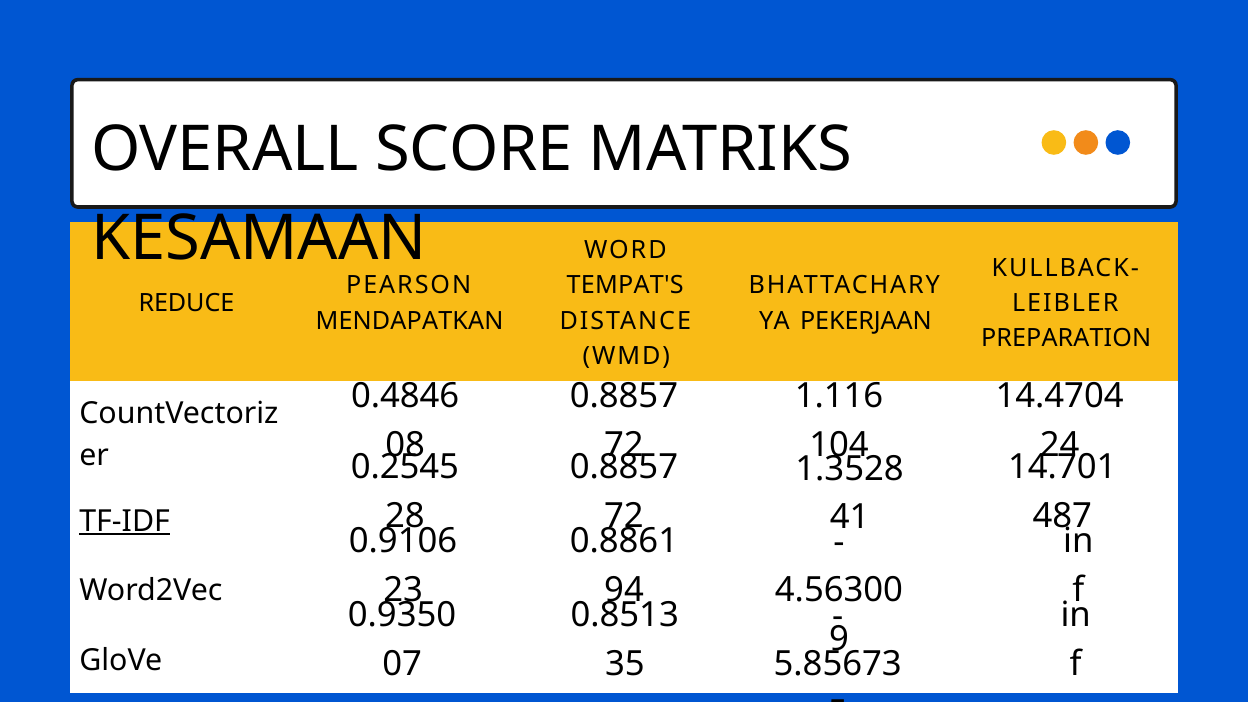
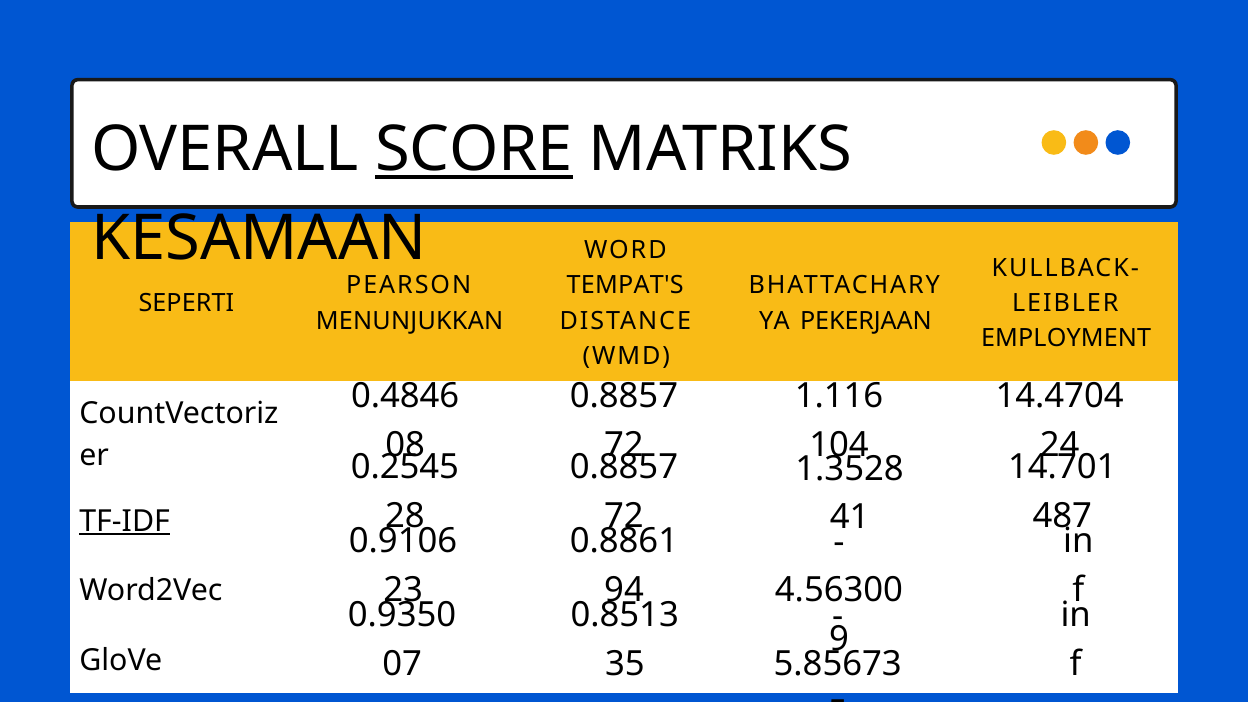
SCORE underline: none -> present
REDUCE: REDUCE -> SEPERTI
MENDAPATKAN: MENDAPATKAN -> MENUNJUKKAN
PREPARATION: PREPARATION -> EMPLOYMENT
